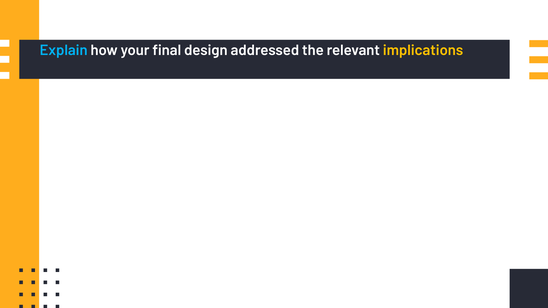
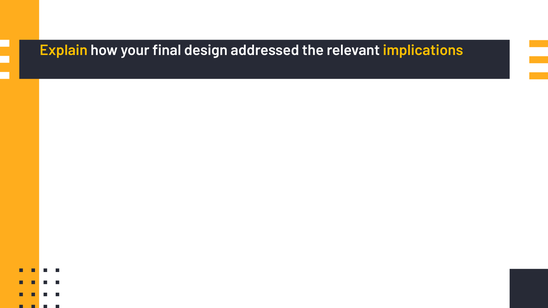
Explain colour: light blue -> yellow
